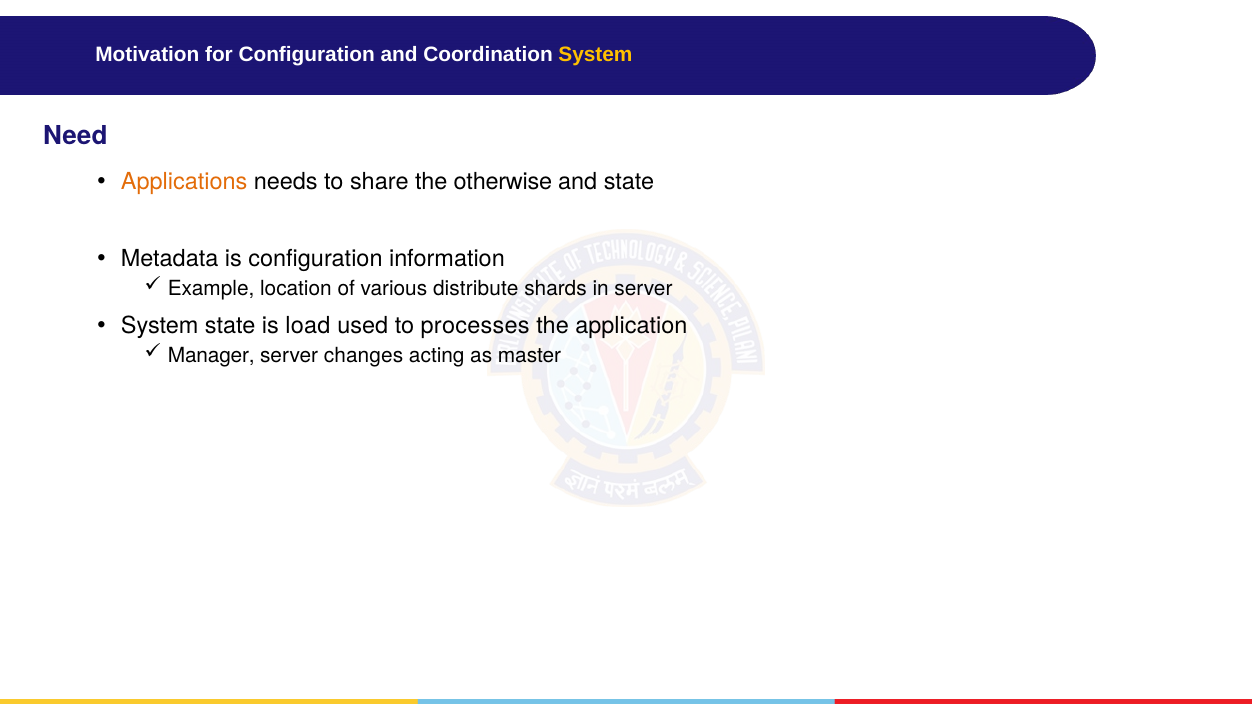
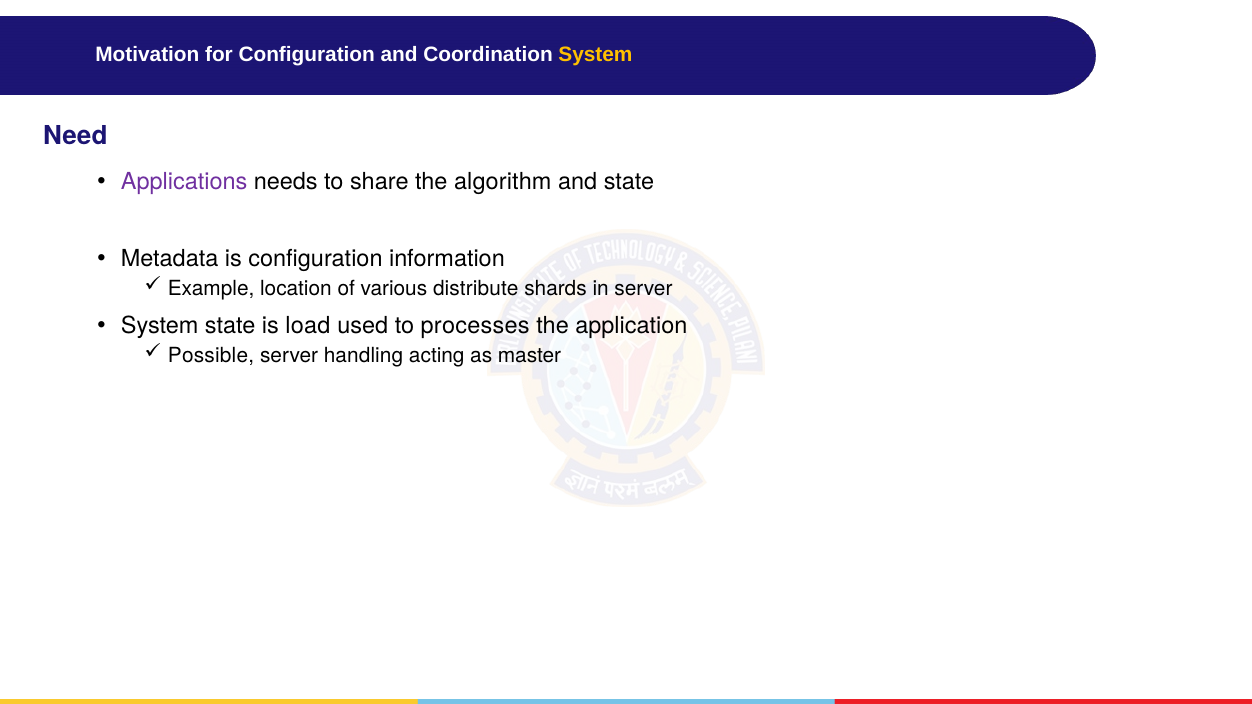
Applications colour: orange -> purple
otherwise: otherwise -> algorithm
Manager: Manager -> Possible
changes: changes -> handling
